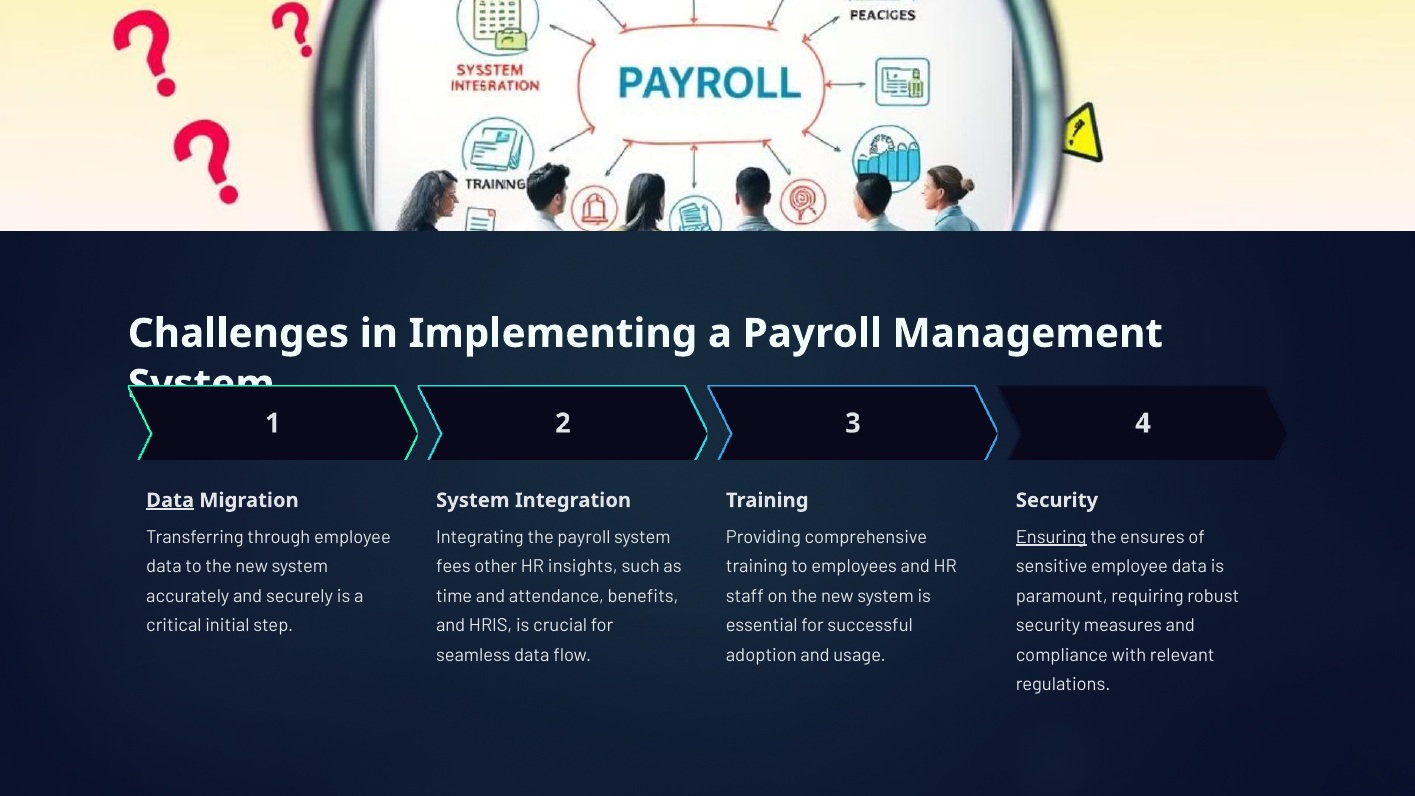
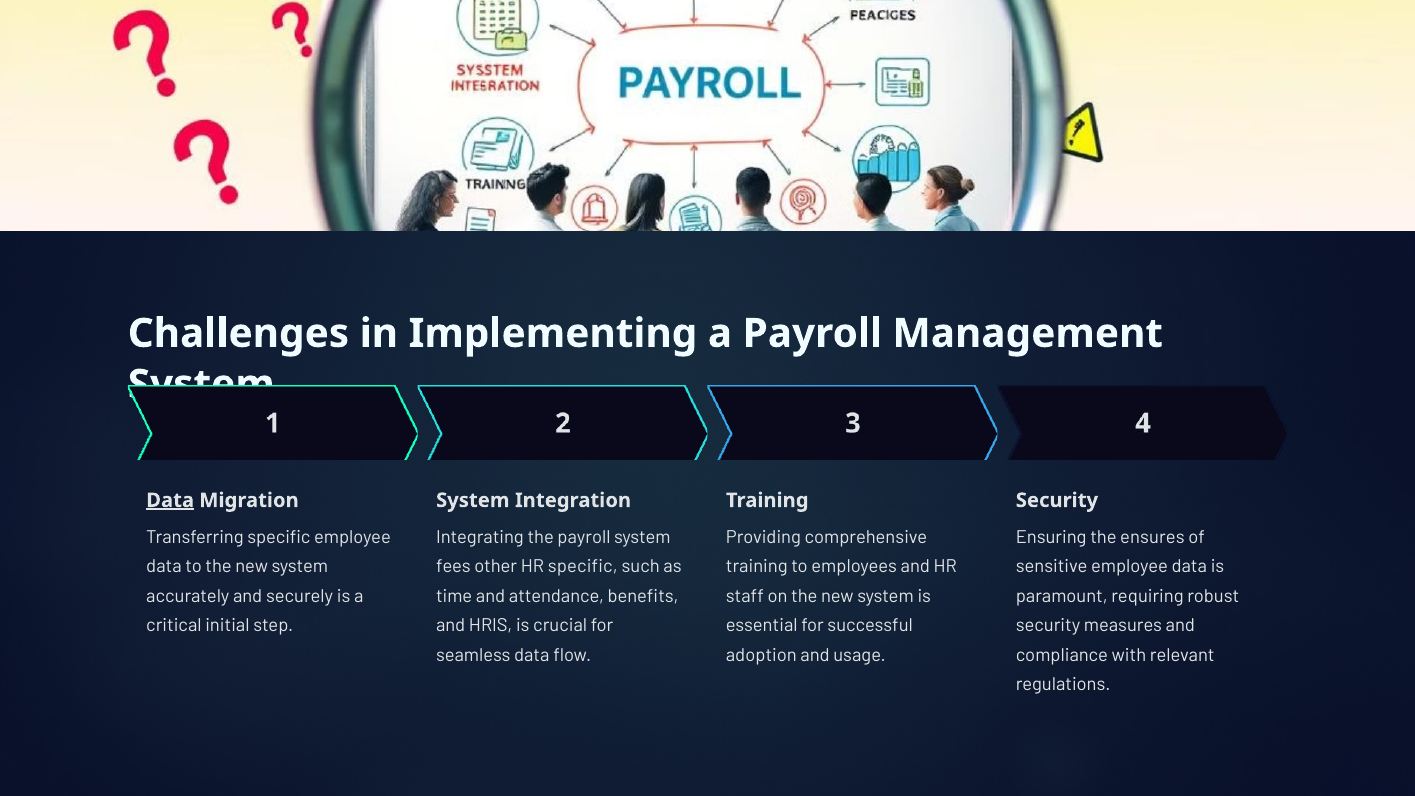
Transferring through: through -> specific
Ensuring underline: present -> none
HR insights: insights -> specific
